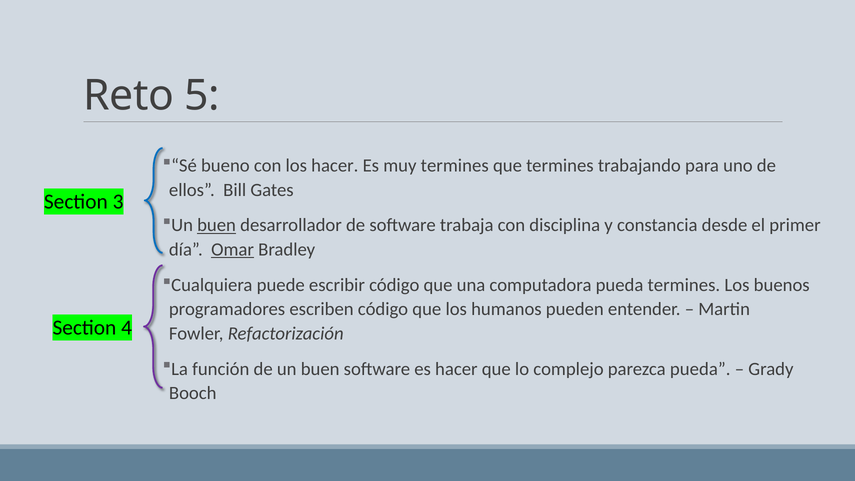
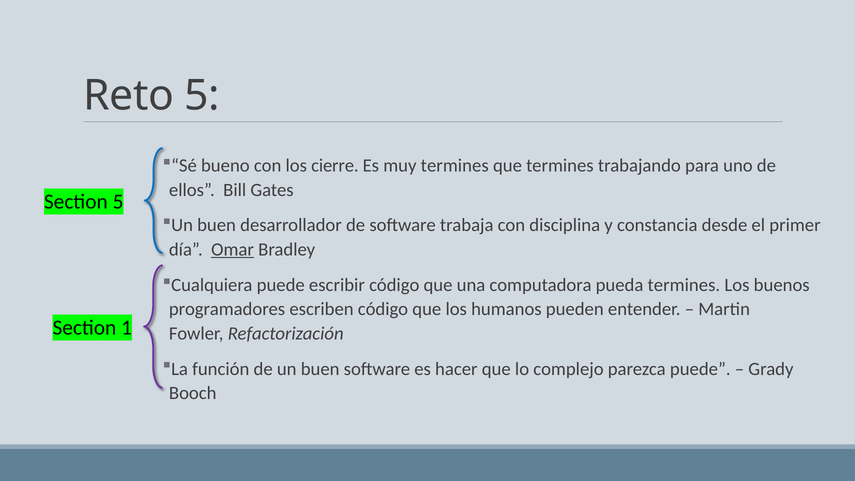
los hacer: hacer -> cierre
Section 3: 3 -> 5
buen at (217, 225) underline: present -> none
4: 4 -> 1
parezca pueda: pueda -> puede
